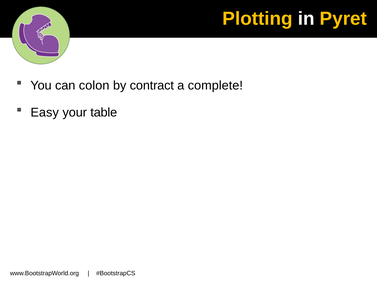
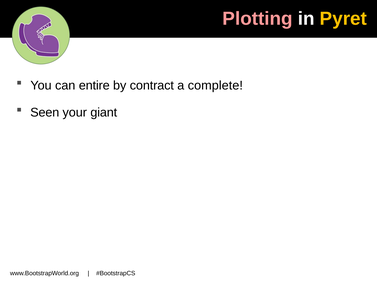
Plotting colour: yellow -> pink
colon: colon -> entire
Easy: Easy -> Seen
table: table -> giant
